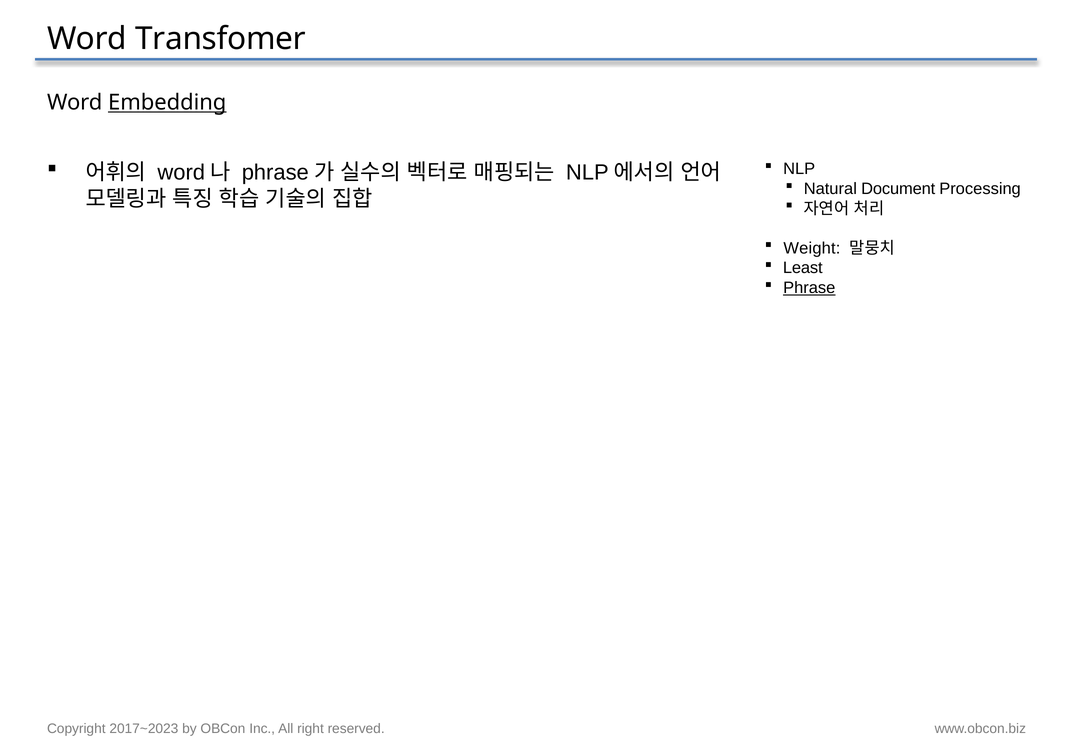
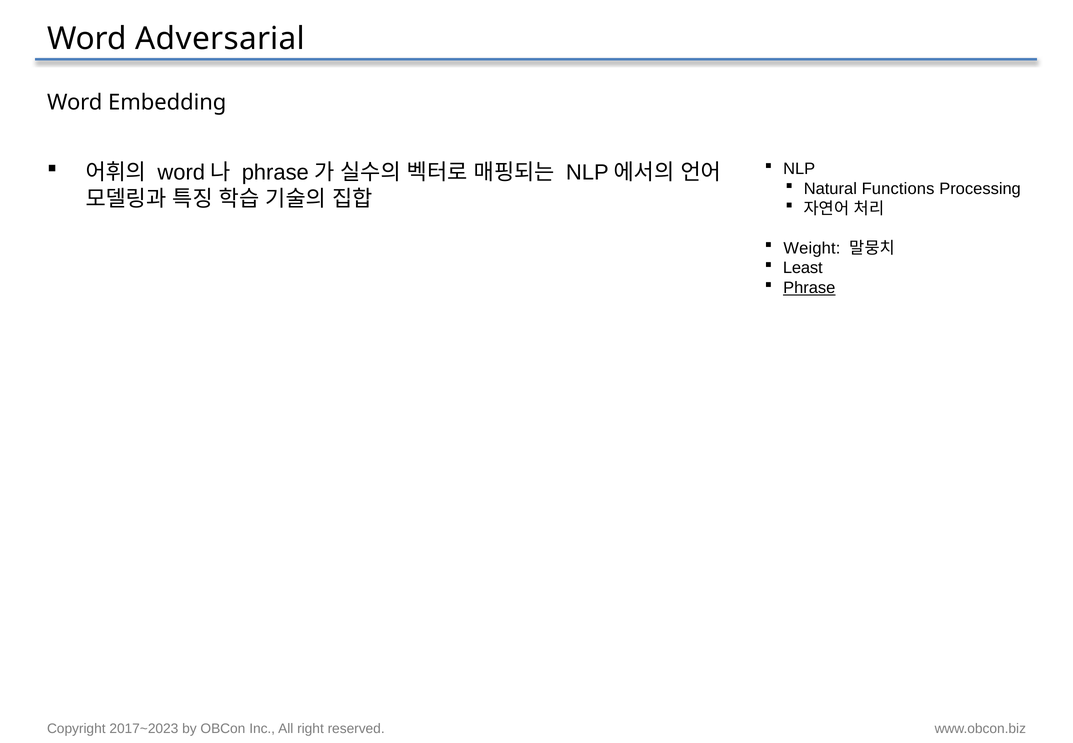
Transfomer: Transfomer -> Adversarial
Embedding underline: present -> none
Document: Document -> Functions
